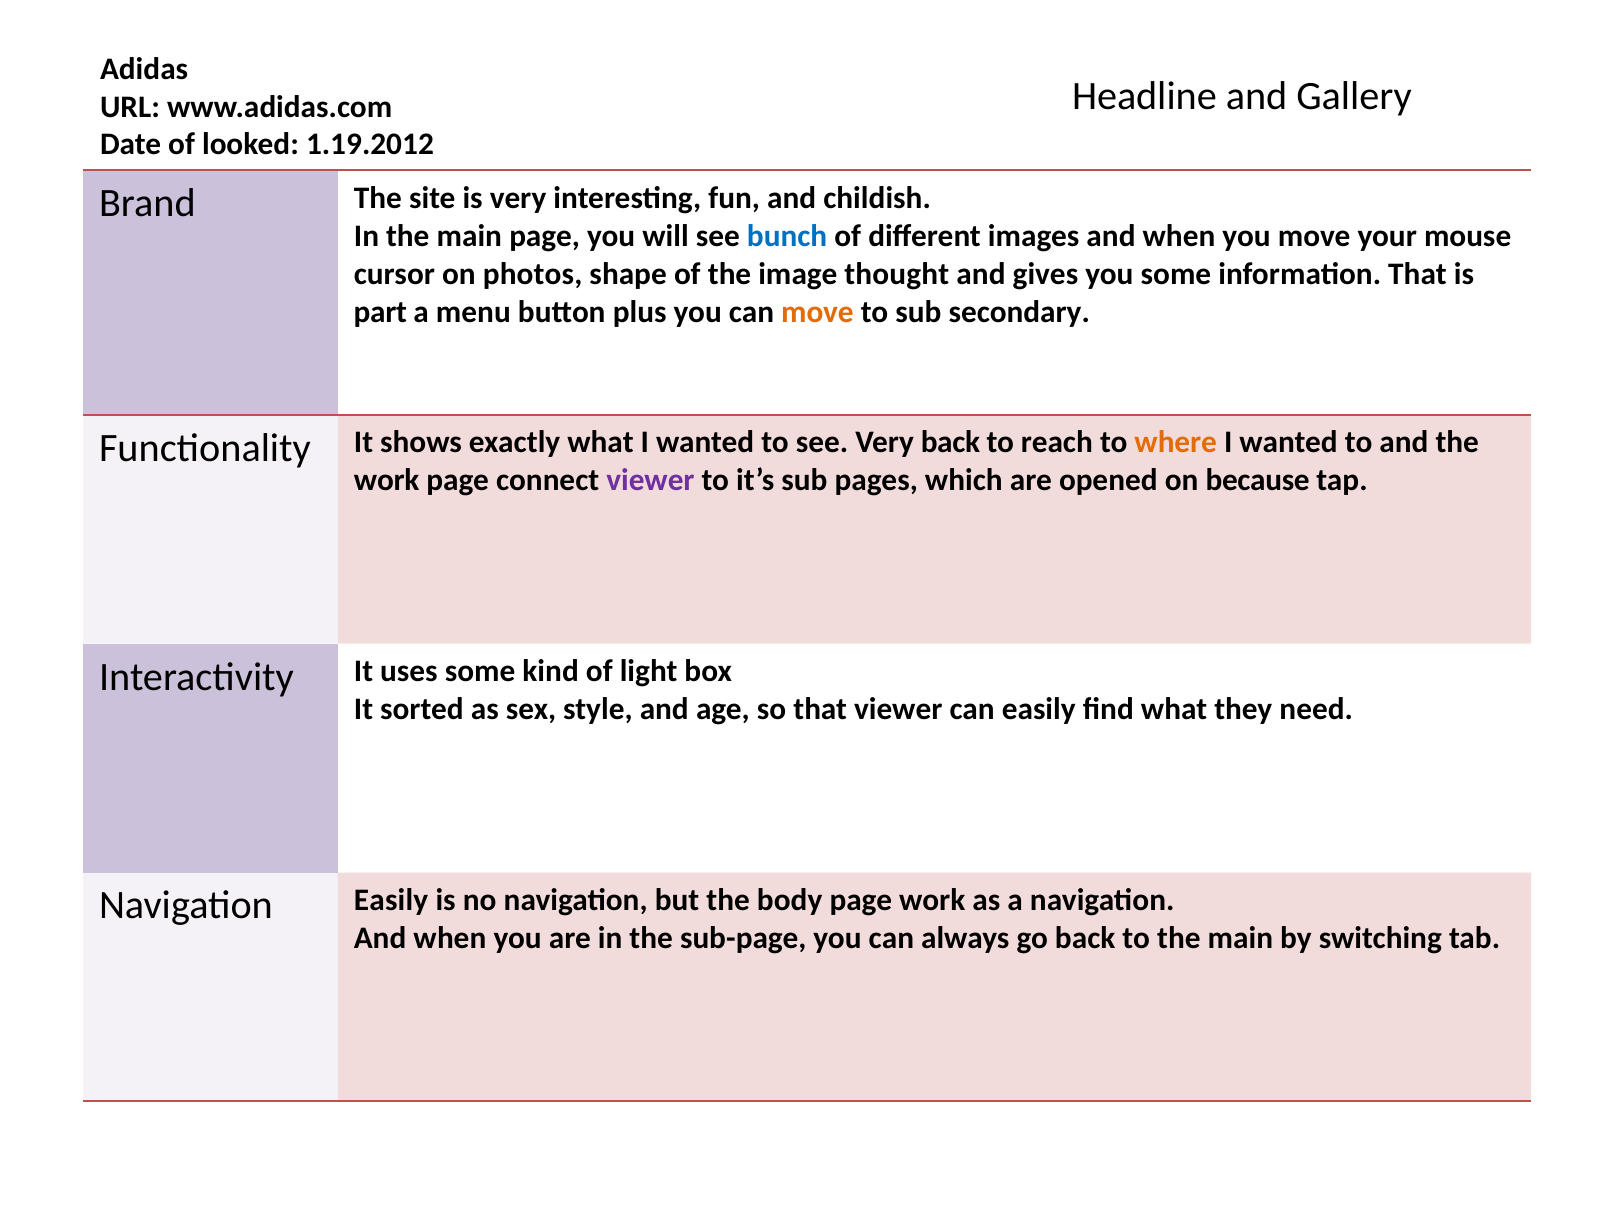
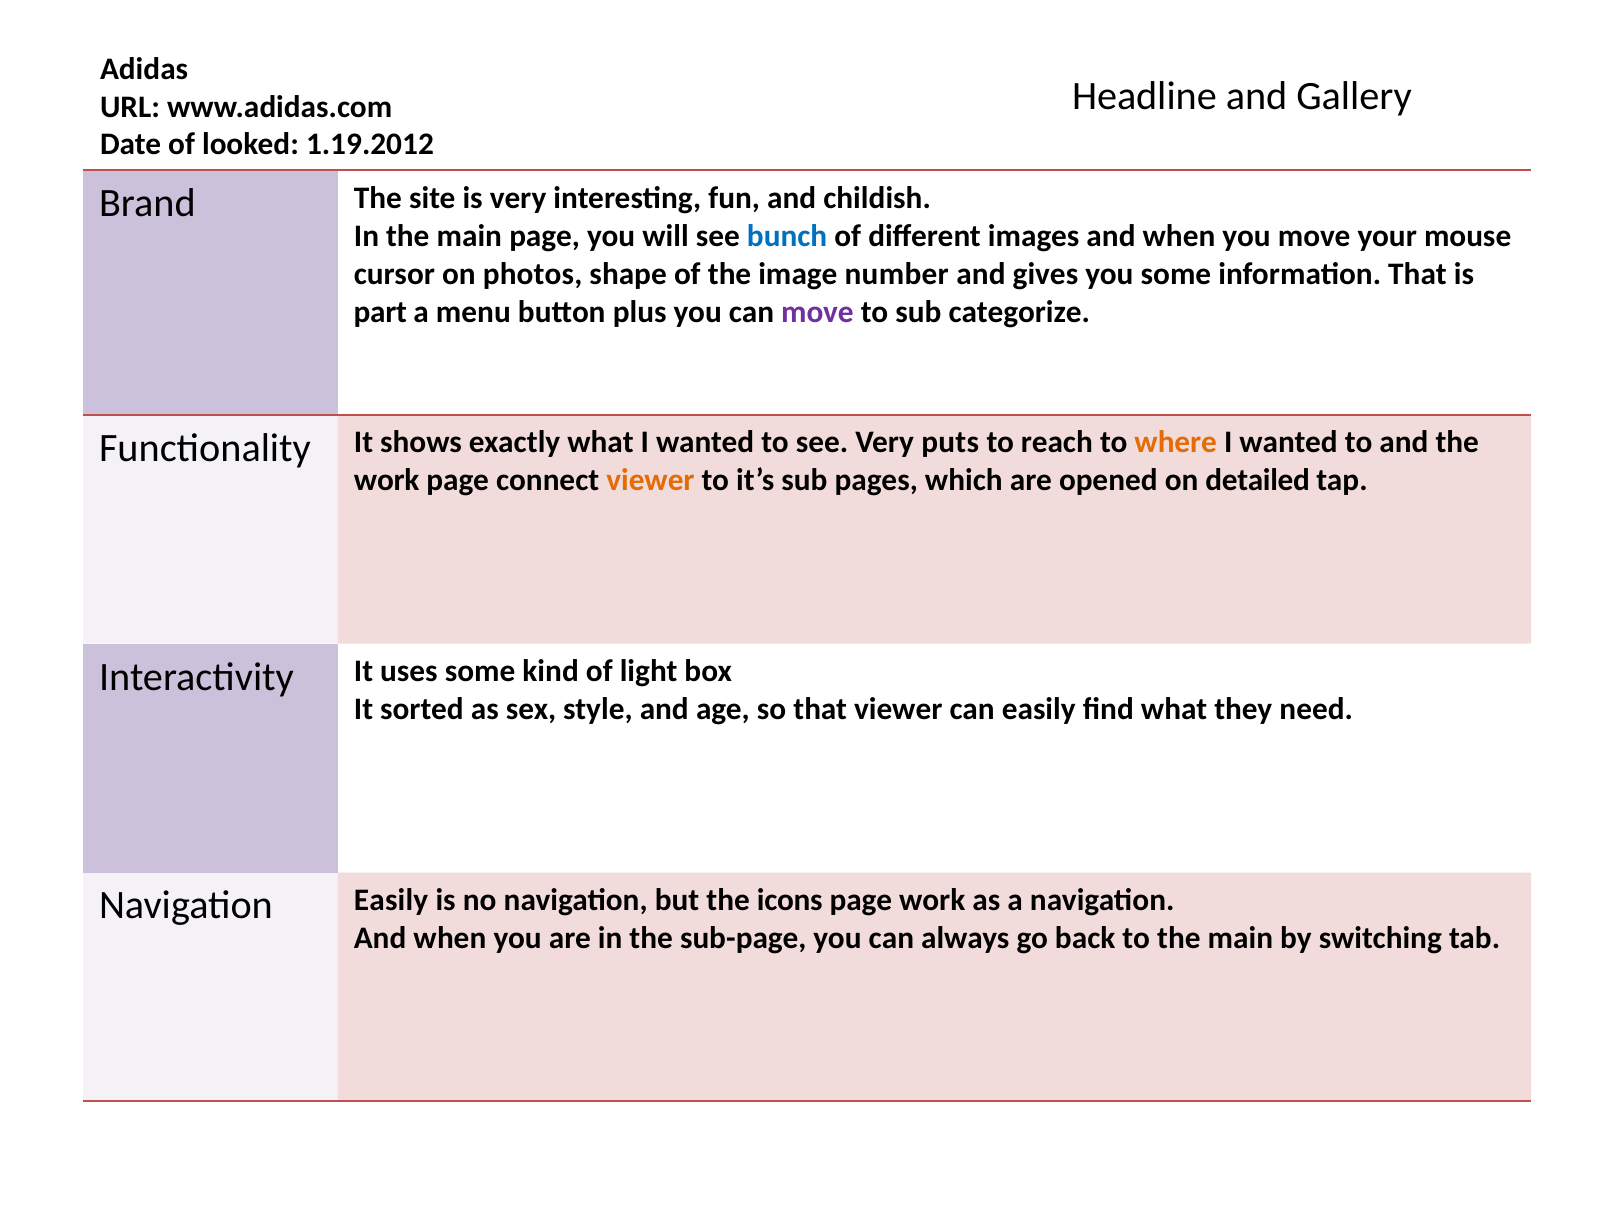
thought: thought -> number
move at (817, 312) colour: orange -> purple
secondary: secondary -> categorize
Very back: back -> puts
viewer at (650, 480) colour: purple -> orange
because: because -> detailed
body: body -> icons
